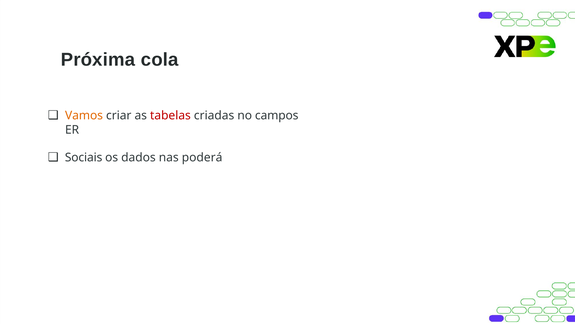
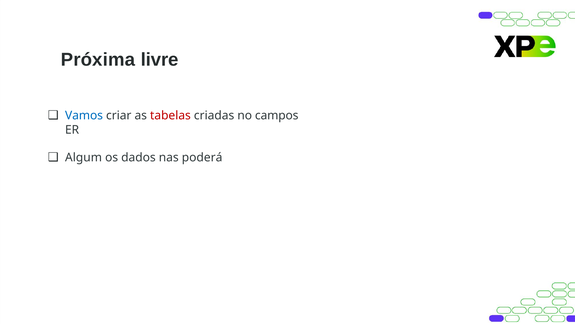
cola: cola -> livre
Vamos colour: orange -> blue
Sociais: Sociais -> Algum
